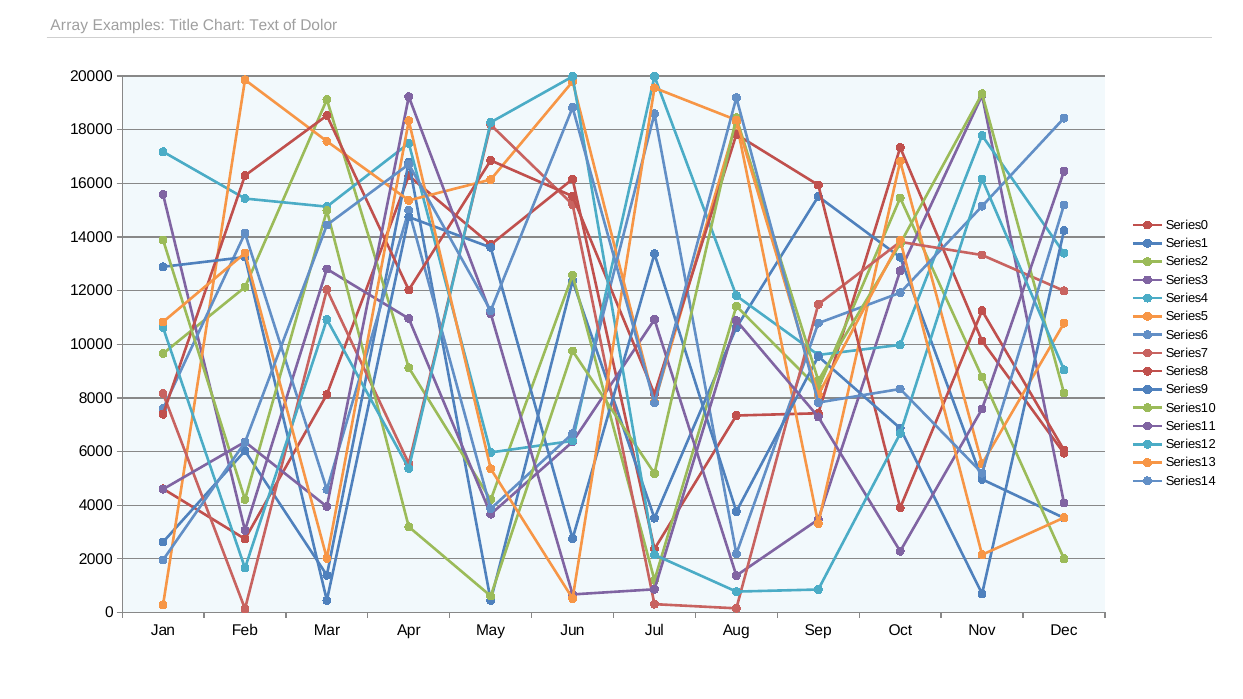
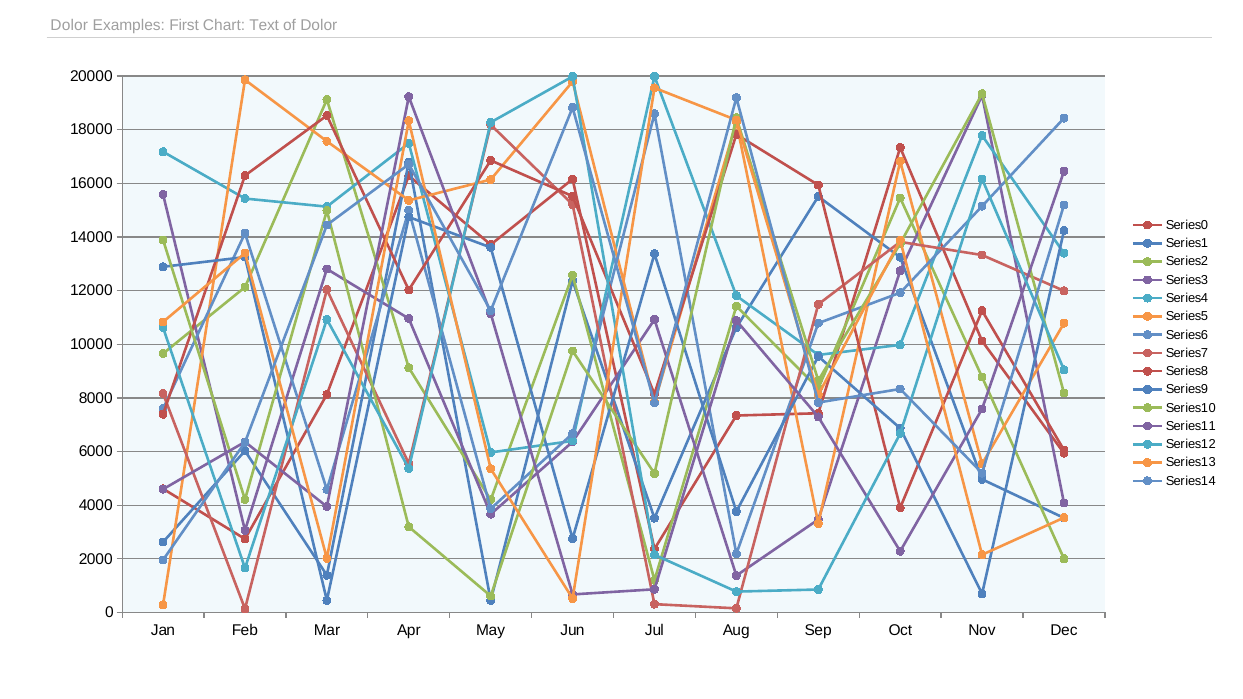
Array at (69, 25): Array -> Dolor
Title: Title -> First
